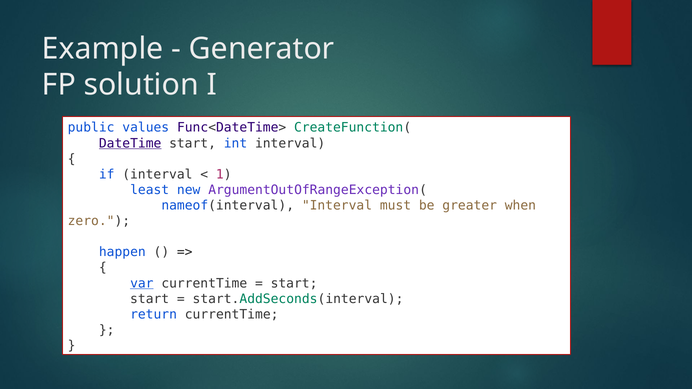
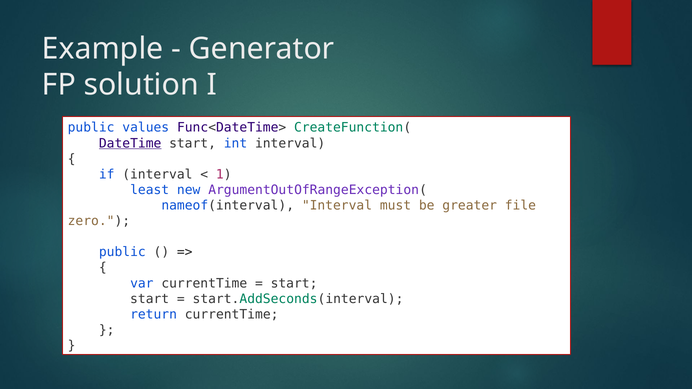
when: when -> file
happen at (122, 252): happen -> public
var underline: present -> none
